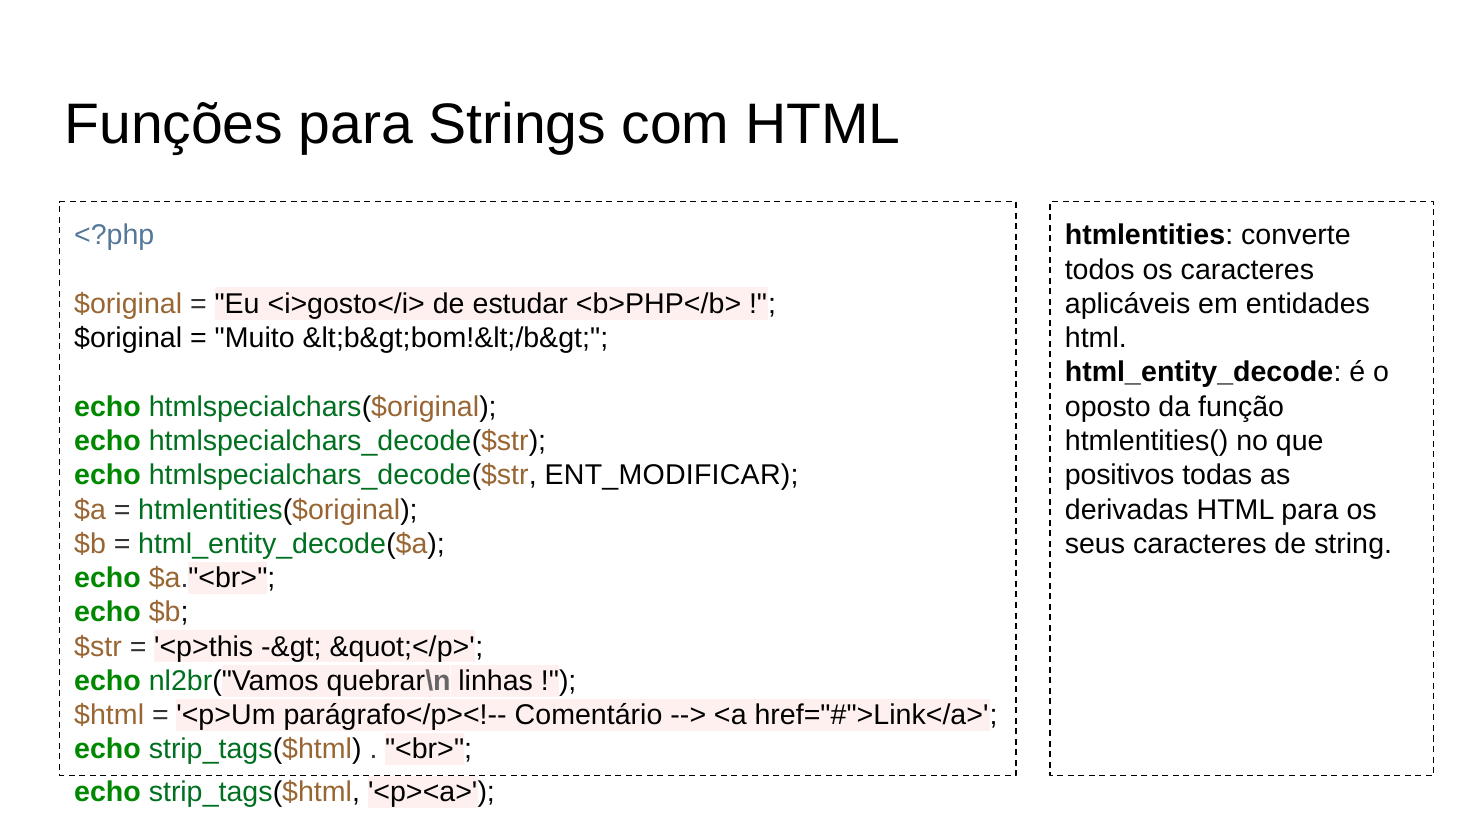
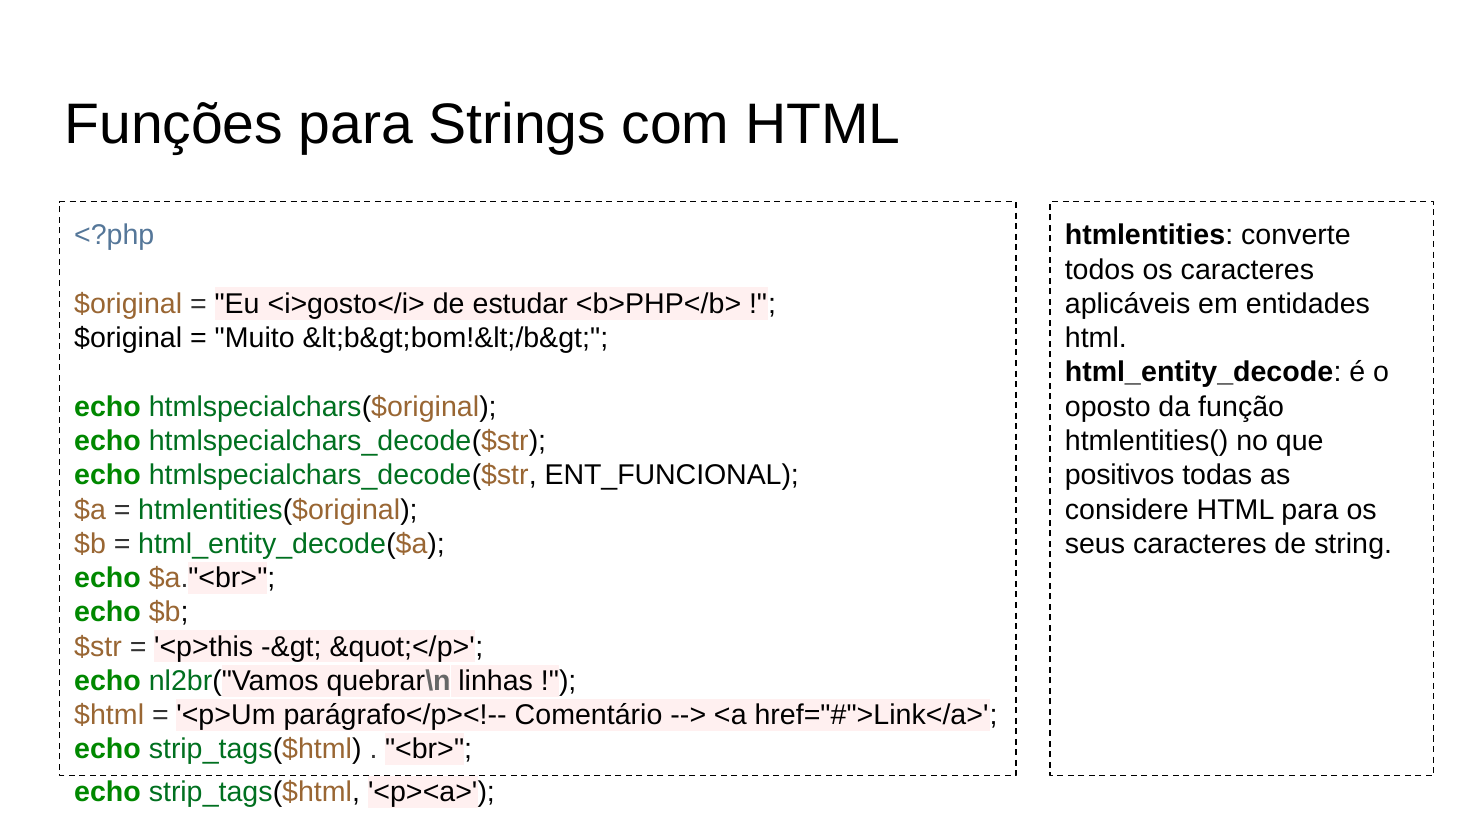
ENT_MODIFICAR: ENT_MODIFICAR -> ENT_FUNCIONAL
derivadas: derivadas -> considere
